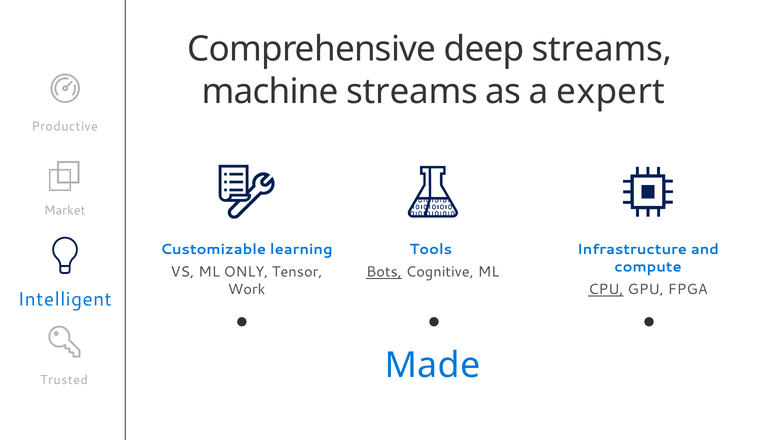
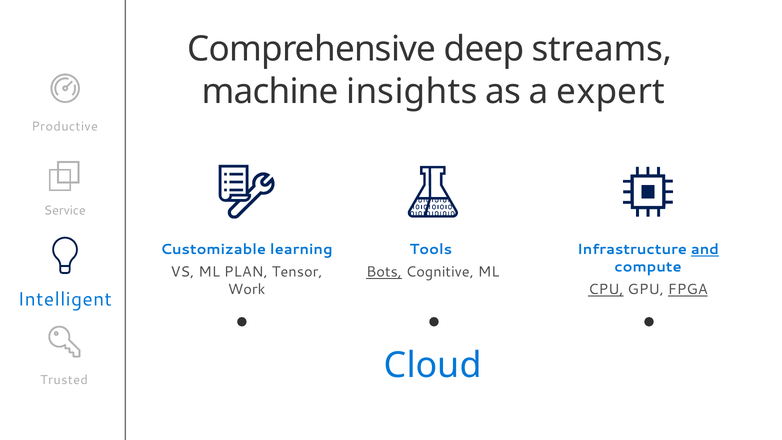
machine streams: streams -> insights
Market: Market -> Service
and underline: none -> present
ONLY: ONLY -> PLAN
FPGA underline: none -> present
Made: Made -> Cloud
